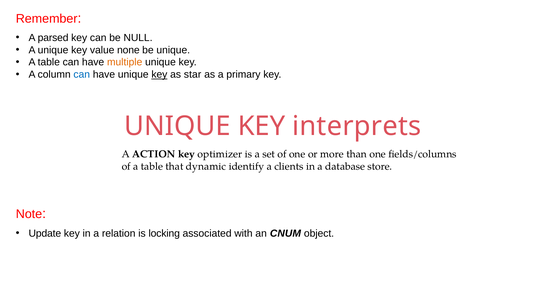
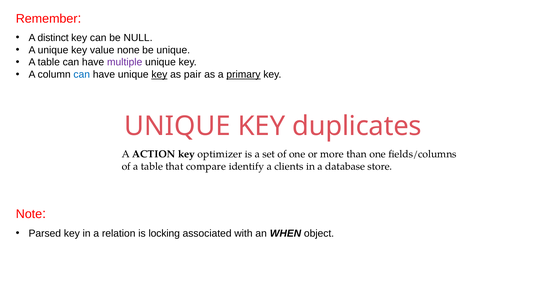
parsed: parsed -> distinct
multiple colour: orange -> purple
star: star -> pair
primary underline: none -> present
interprets: interprets -> duplicates
dynamic: dynamic -> compare
Update: Update -> Parsed
CNUM: CNUM -> WHEN
